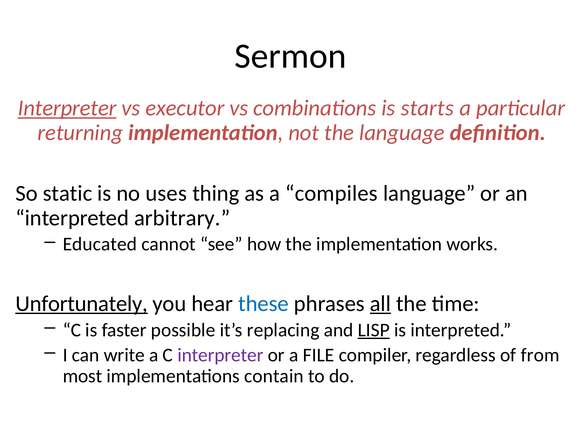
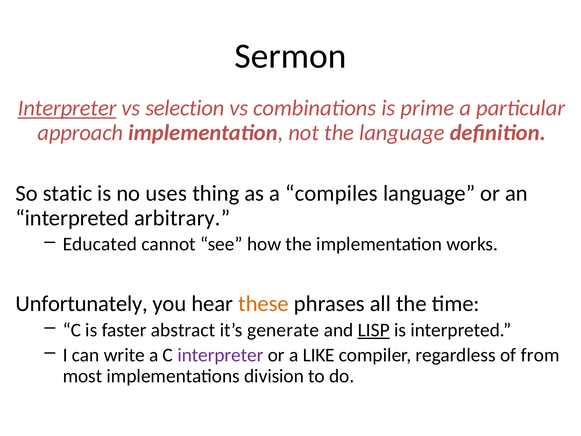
executor: executor -> selection
starts: starts -> prime
returning: returning -> approach
Unfortunately underline: present -> none
these colour: blue -> orange
all underline: present -> none
possible: possible -> abstract
replacing: replacing -> generate
FILE: FILE -> LIKE
contain: contain -> division
